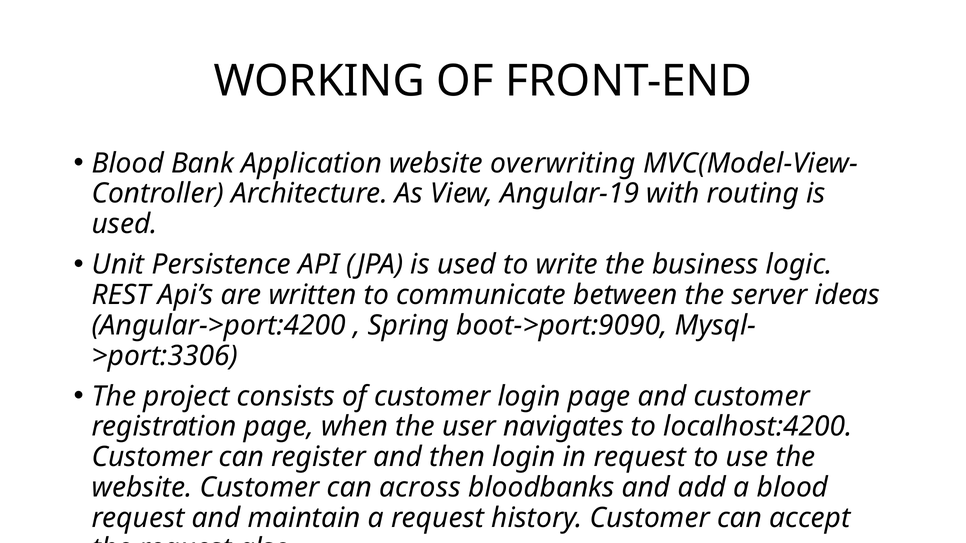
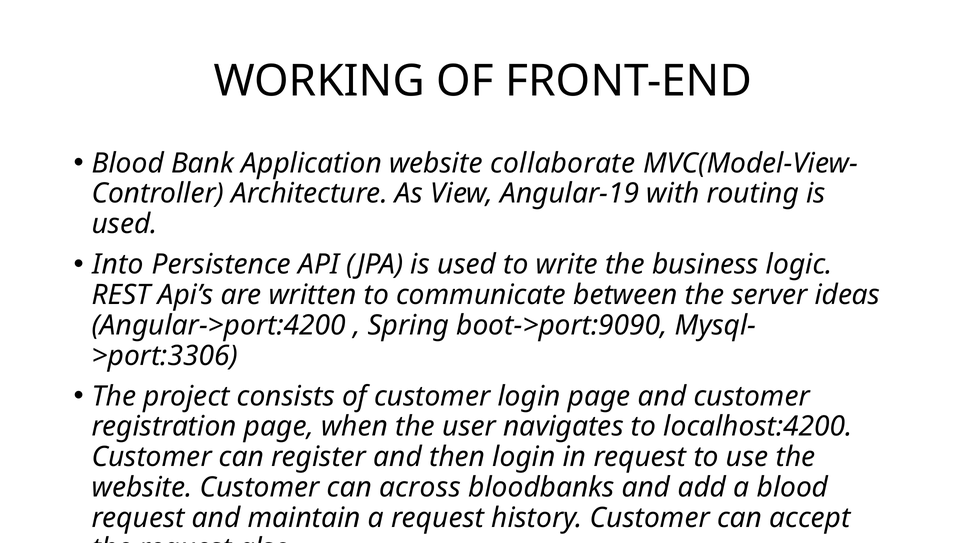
overwriting: overwriting -> collaborate
Unit: Unit -> Into
